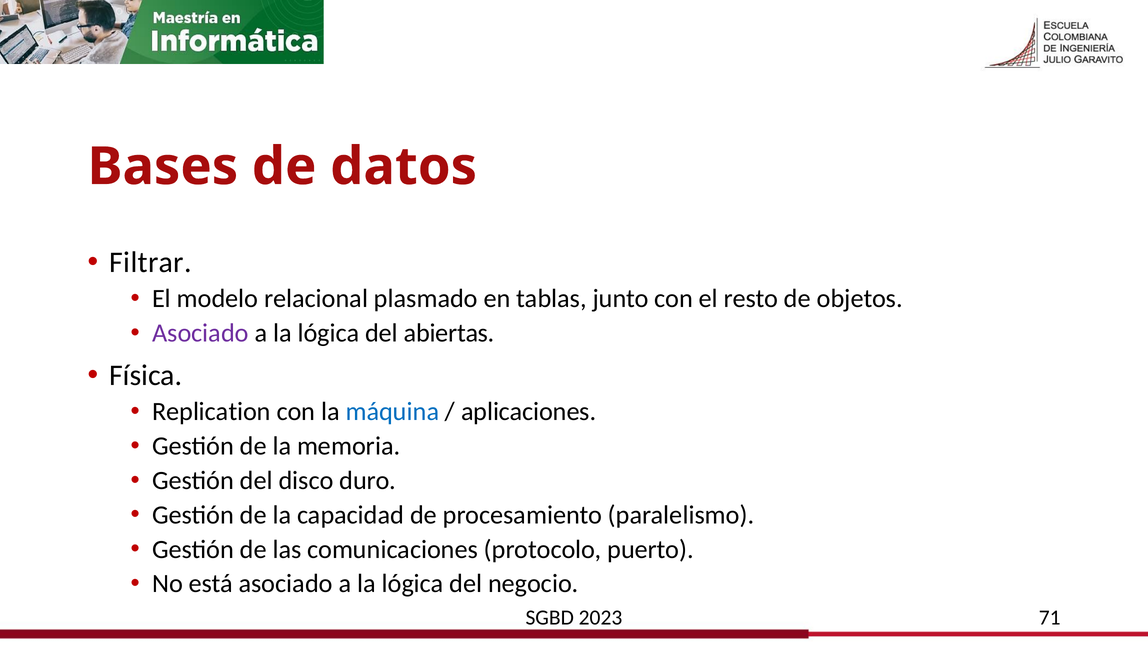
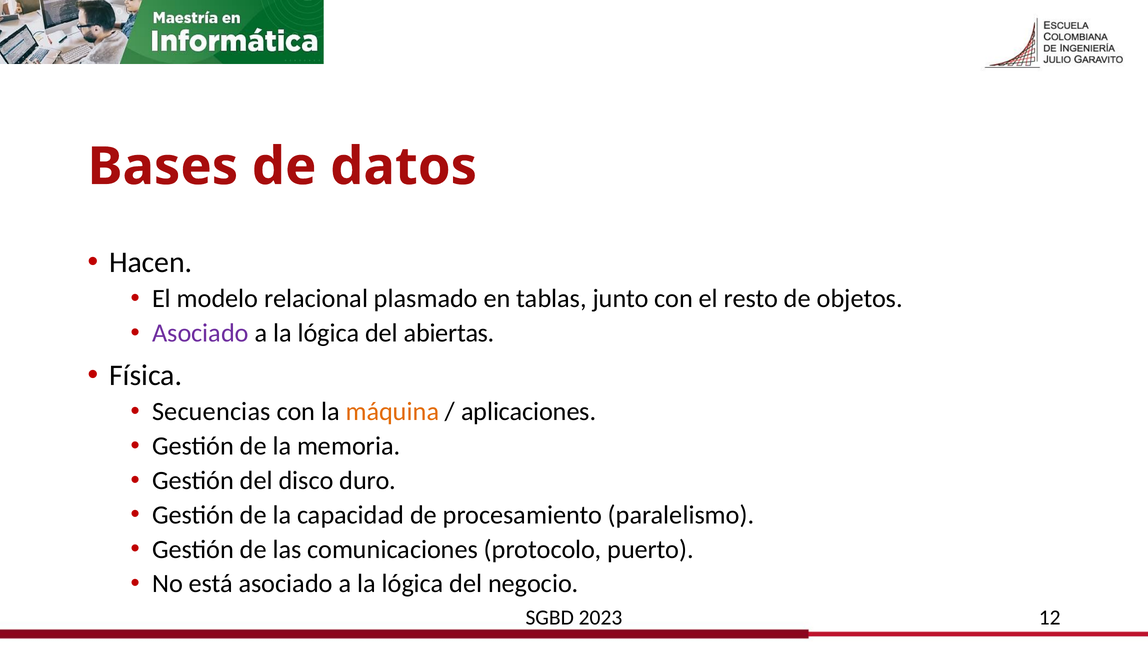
Filtrar: Filtrar -> Hacen
Replication: Replication -> Secuencias
máquina colour: blue -> orange
71: 71 -> 12
